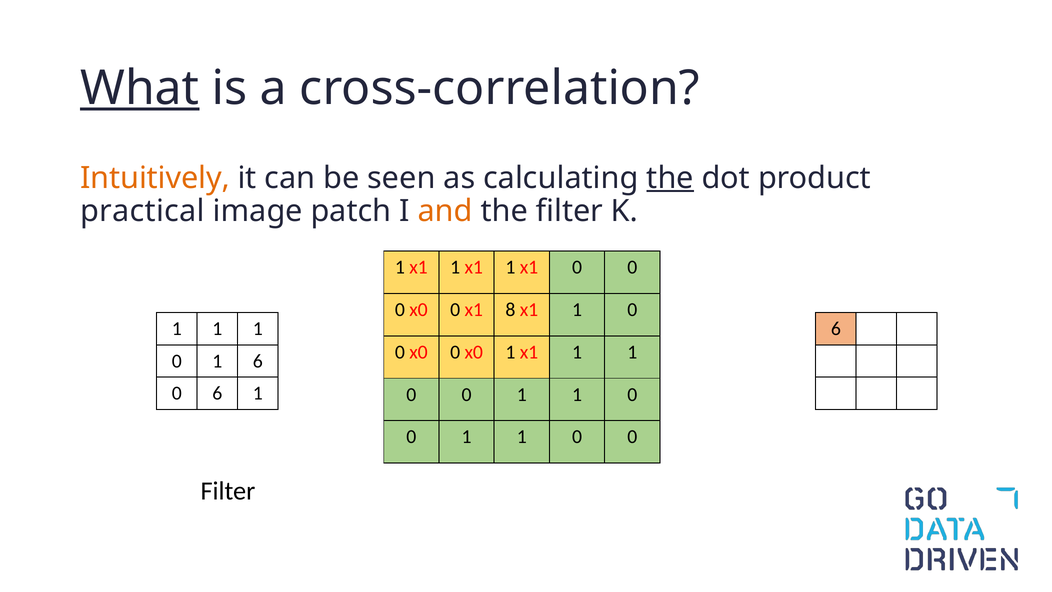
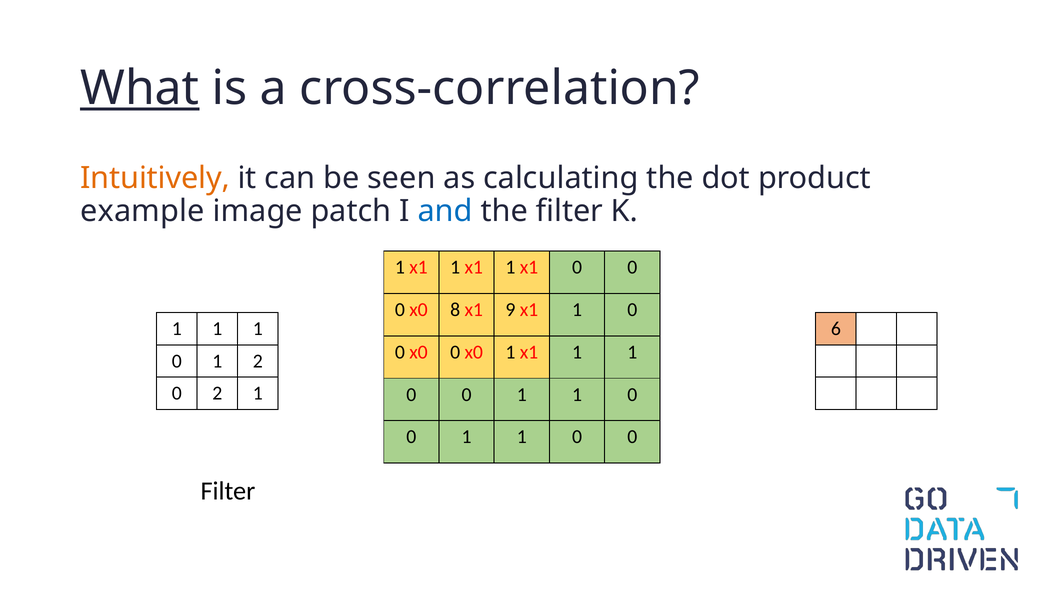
the at (670, 178) underline: present -> none
practical: practical -> example
and colour: orange -> blue
0 at (455, 310): 0 -> 8
8: 8 -> 9
1 6: 6 -> 2
6 at (217, 393): 6 -> 2
